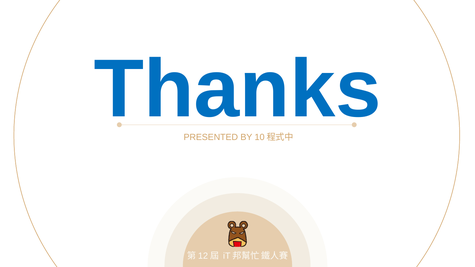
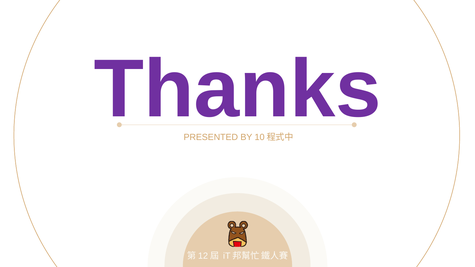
Thanks colour: blue -> purple
